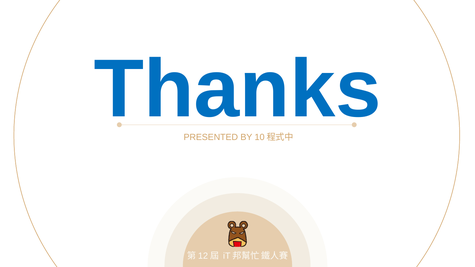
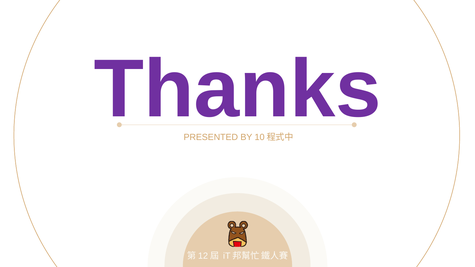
Thanks colour: blue -> purple
